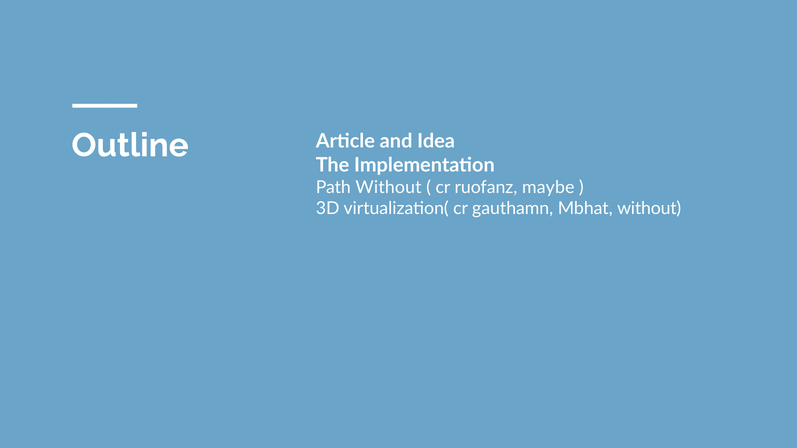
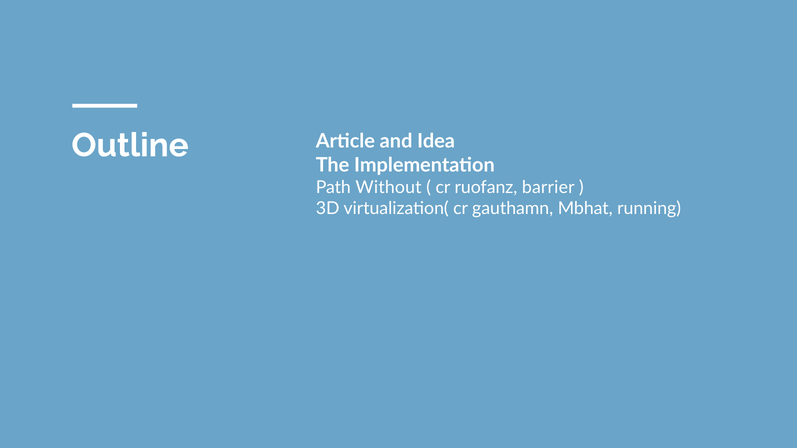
maybe: maybe -> barrier
Mbhat without: without -> running
